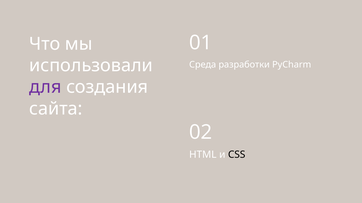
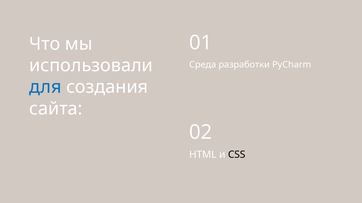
для colour: purple -> blue
